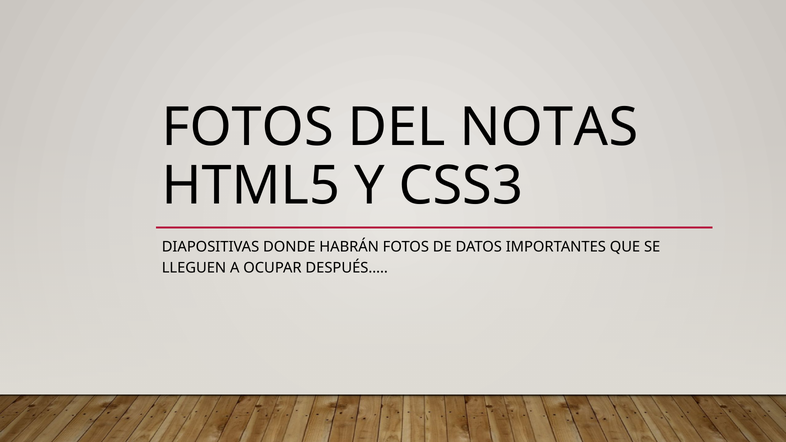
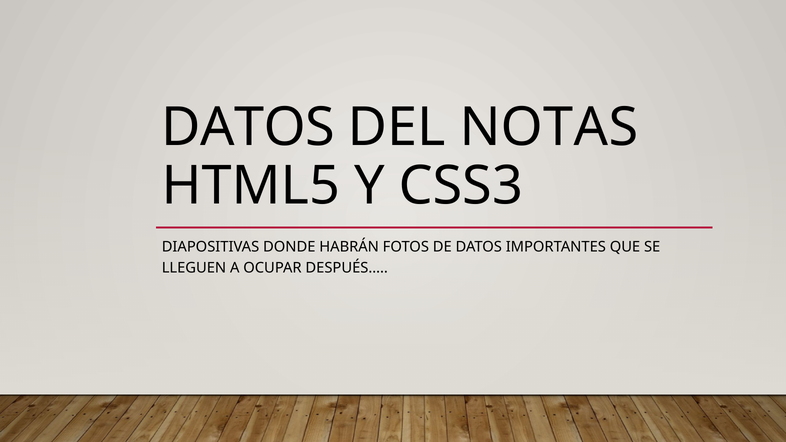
FOTOS at (248, 128): FOTOS -> DATOS
